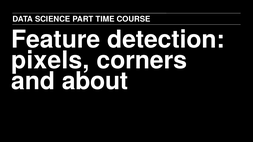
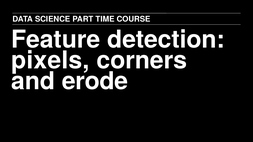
about: about -> erode
